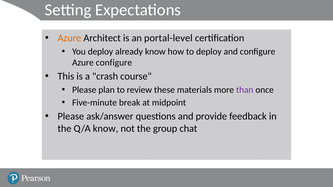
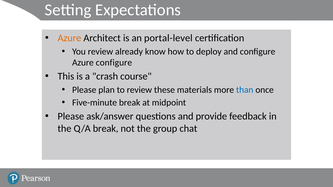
You deploy: deploy -> review
than colour: purple -> blue
Q/A know: know -> break
